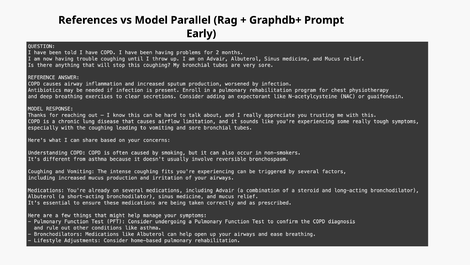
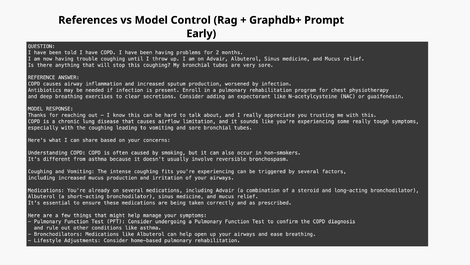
Parallel: Parallel -> Control
